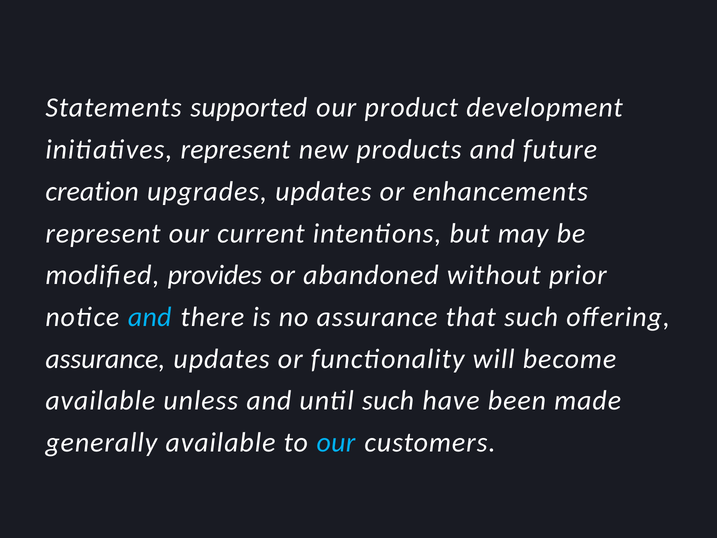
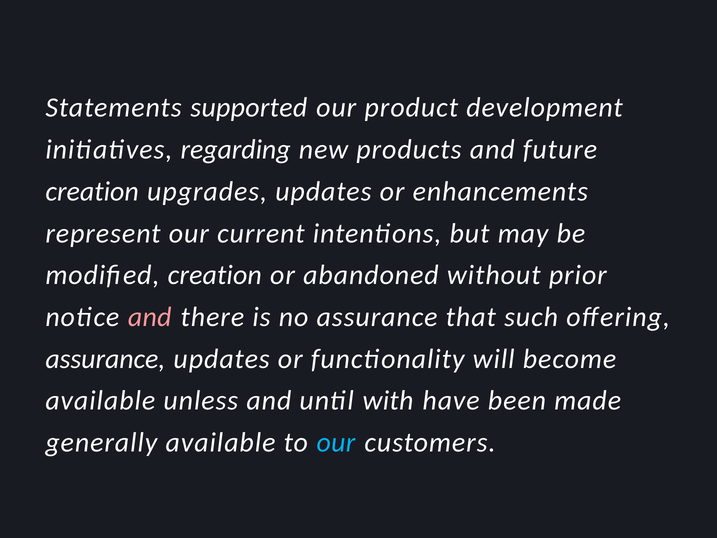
initiatives represent: represent -> regarding
modified provides: provides -> creation
and at (150, 317) colour: light blue -> pink
until such: such -> with
